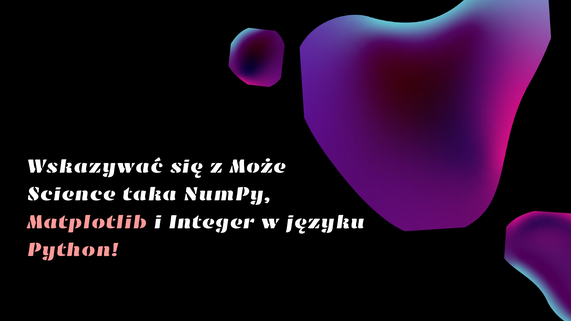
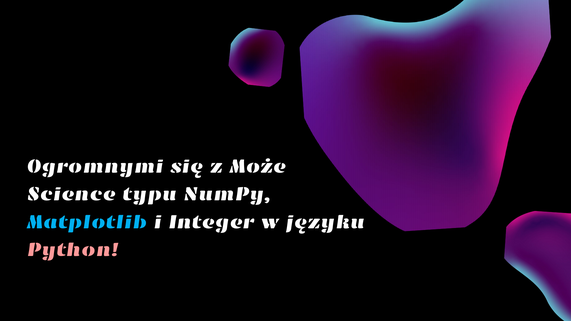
Wskazywać: Wskazywać -> Ogromnymi
taka: taka -> typu
Matplotlib colour: pink -> light blue
